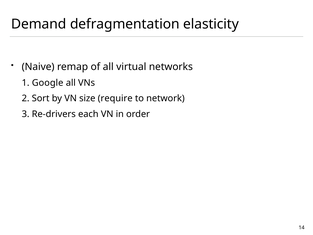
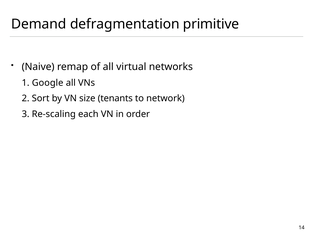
elasticity: elasticity -> primitive
require: require -> tenants
Re-drivers: Re-drivers -> Re-scaling
